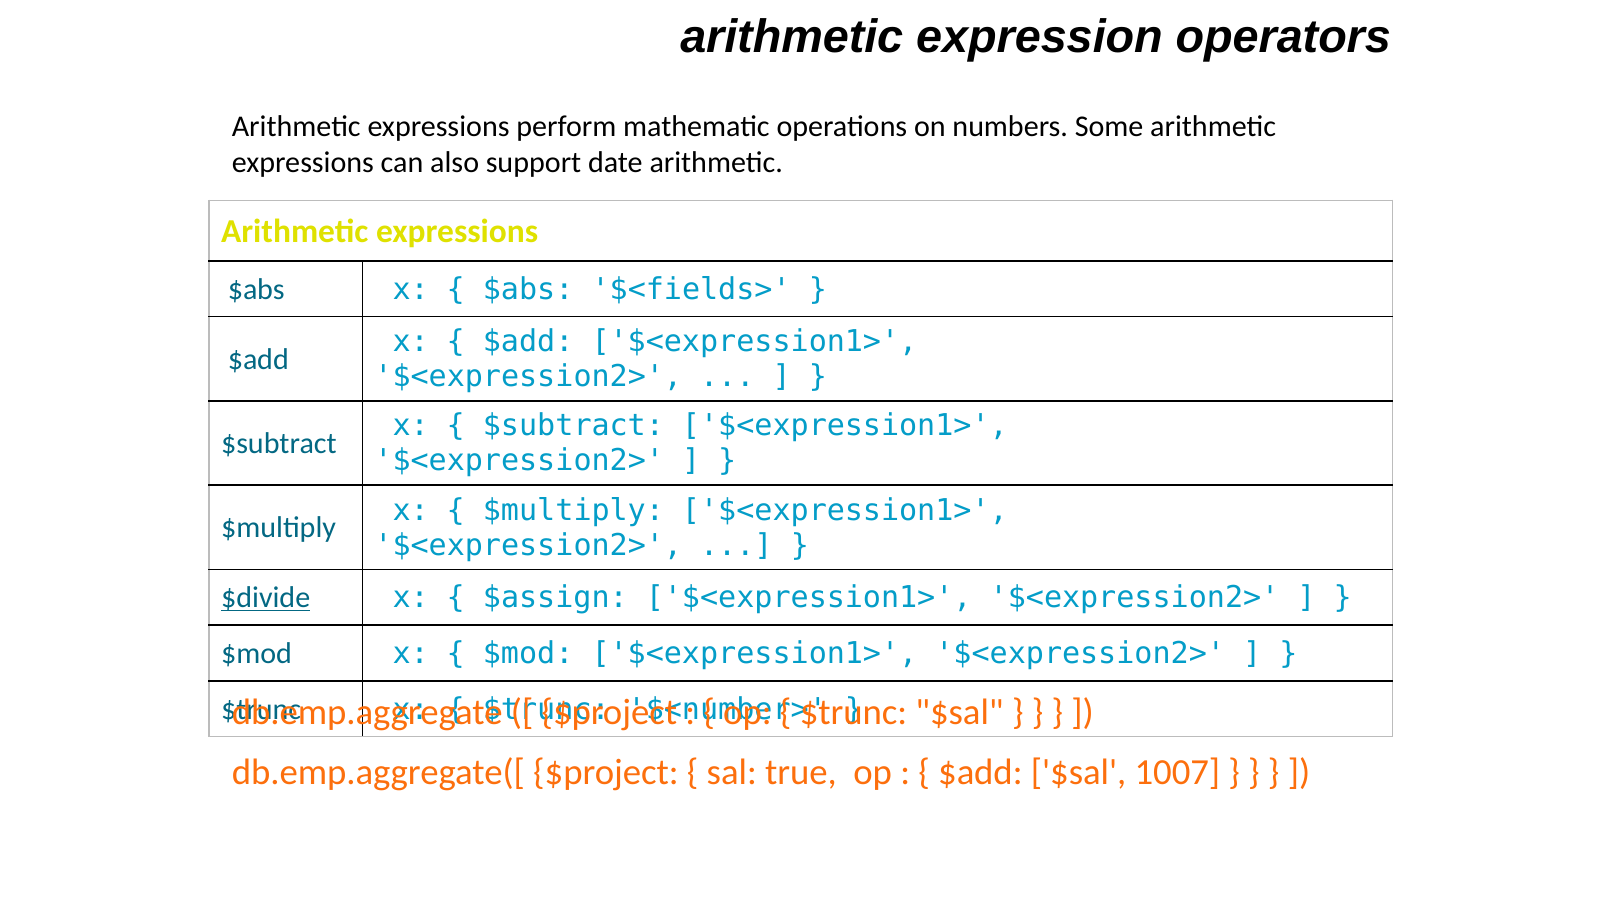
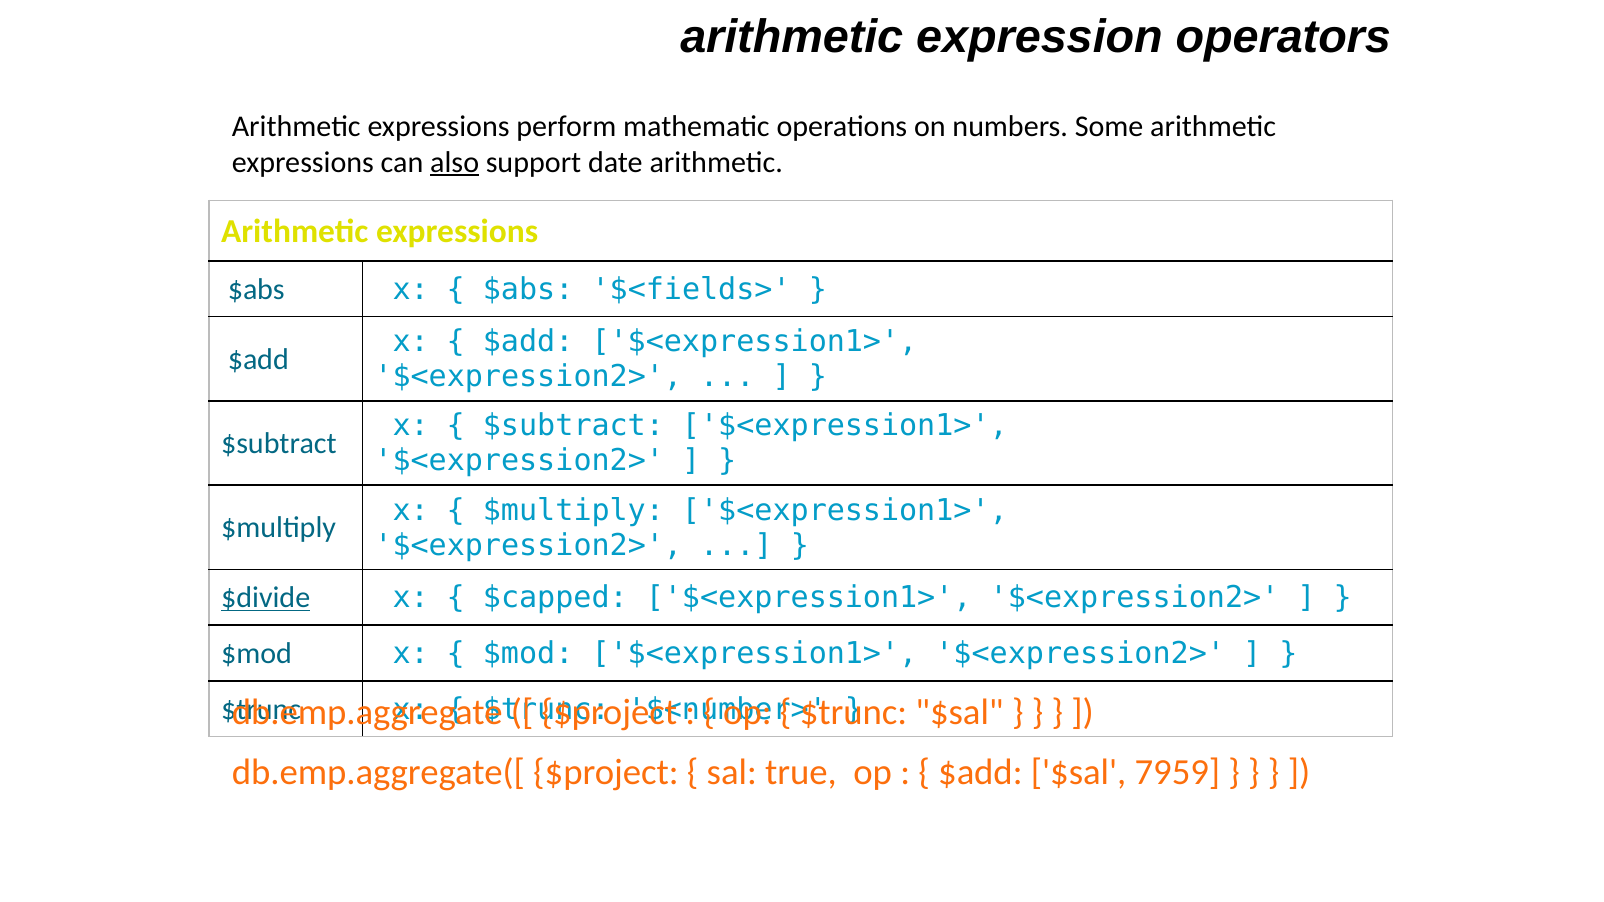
also underline: none -> present
$assign: $assign -> $capped
1007: 1007 -> 7959
